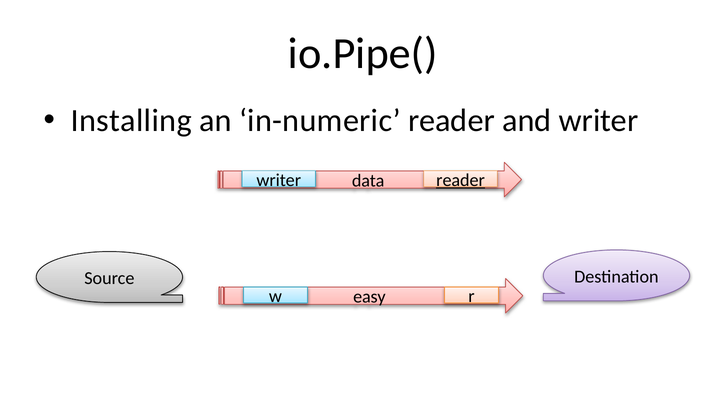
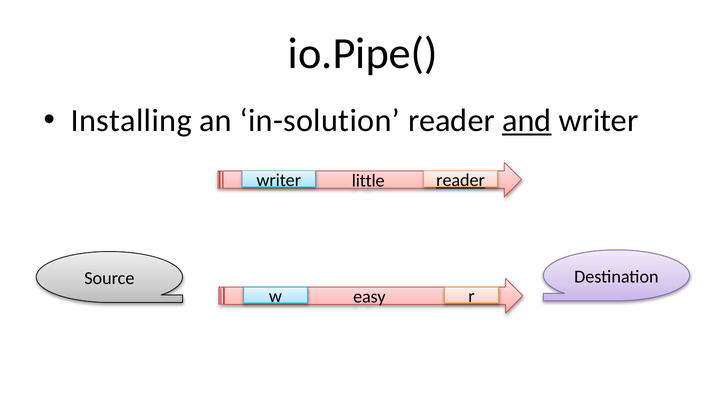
in-numeric: in-numeric -> in-solution
and underline: none -> present
data: data -> little
